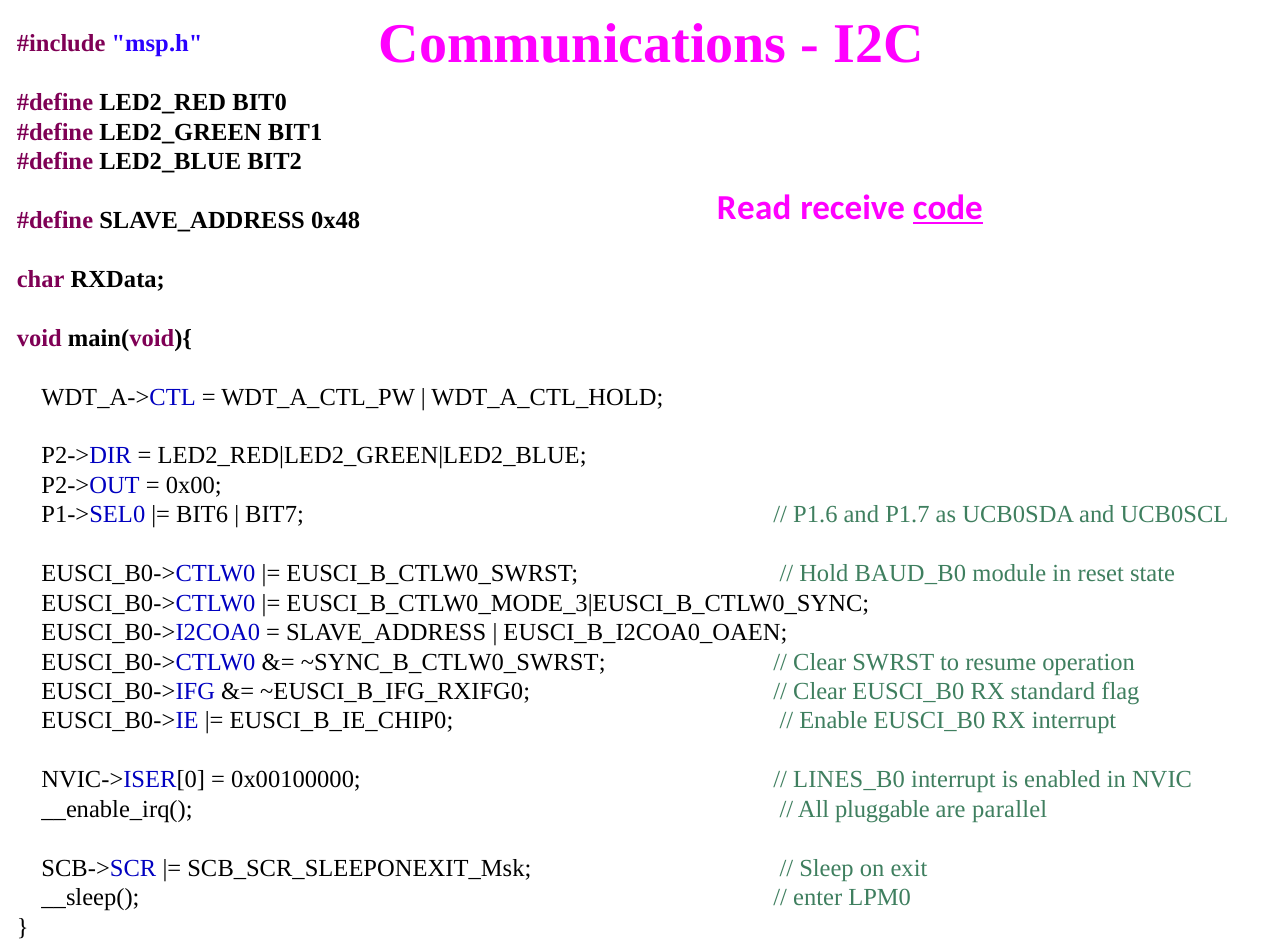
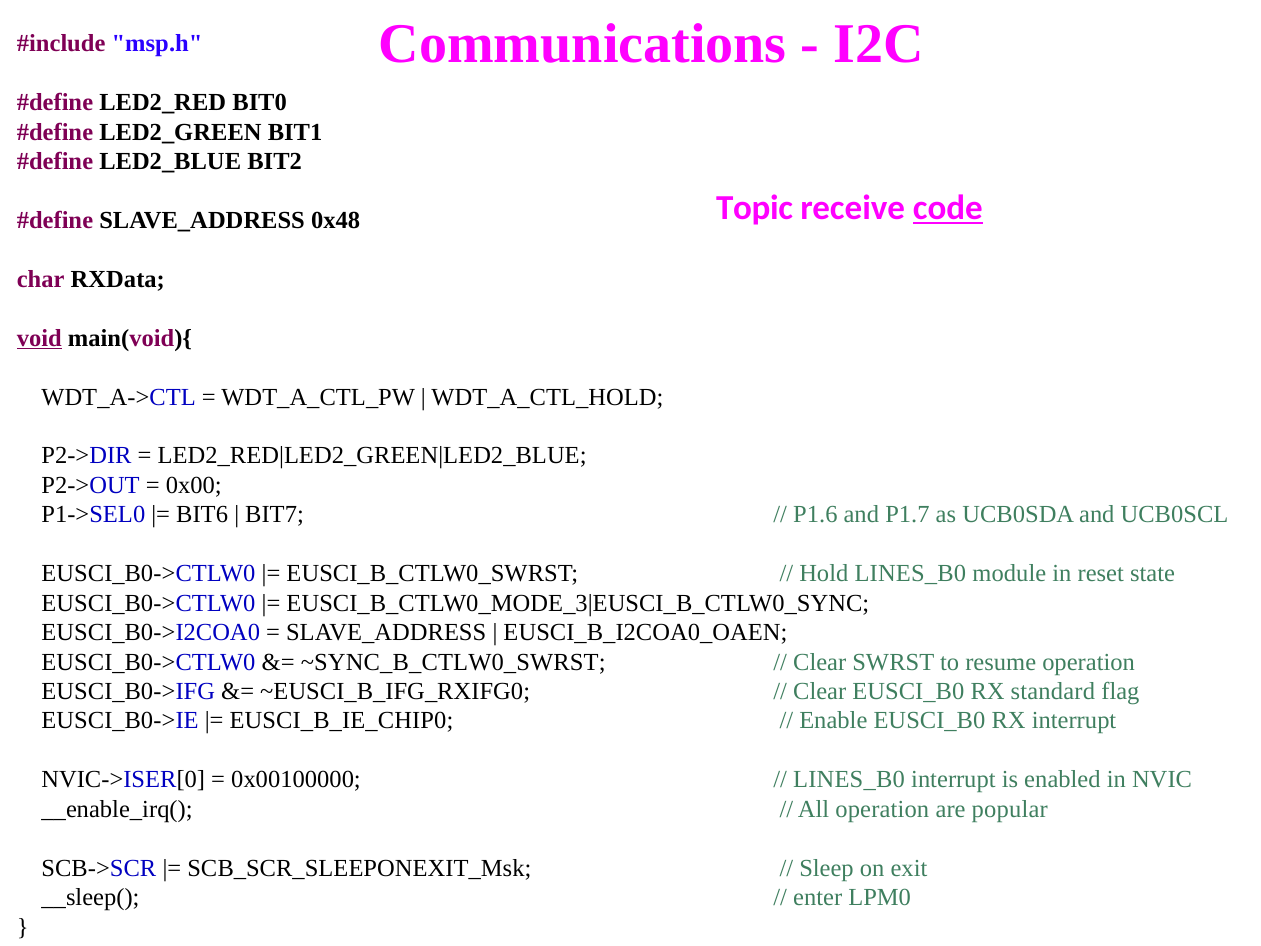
Read: Read -> Topic
void underline: none -> present
Hold BAUD_B0: BAUD_B0 -> LINES_B0
All pluggable: pluggable -> operation
parallel: parallel -> popular
